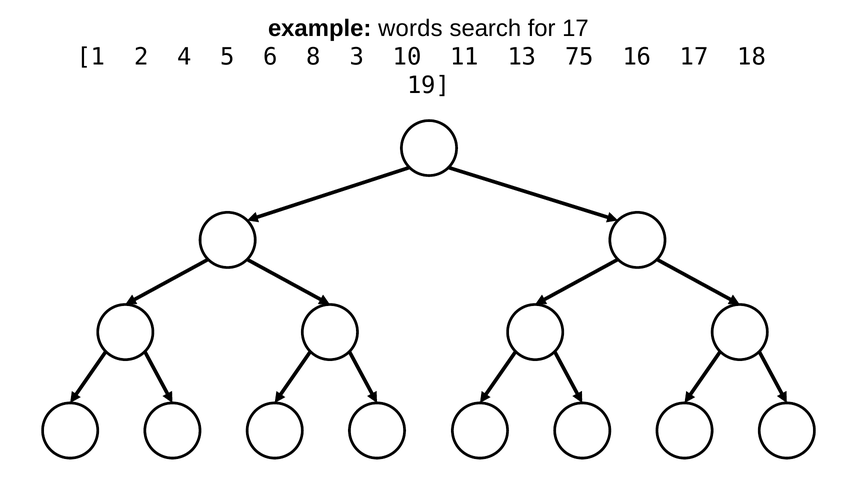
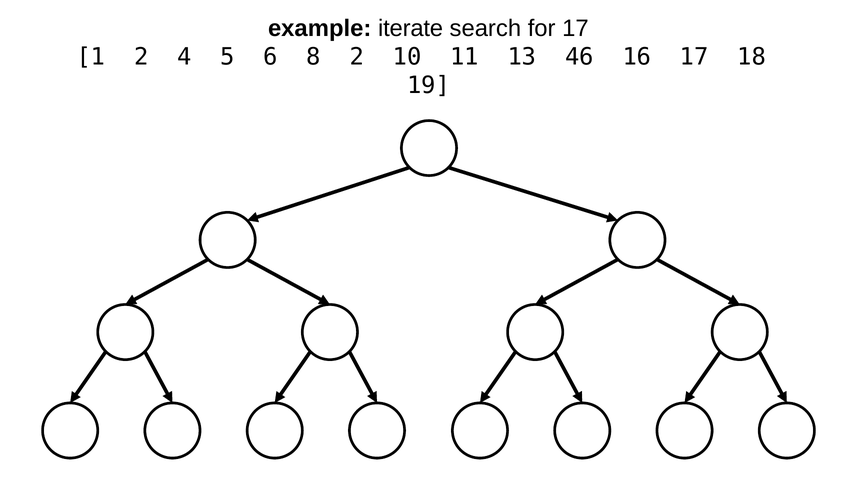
words: words -> iterate
8 3: 3 -> 2
75: 75 -> 46
